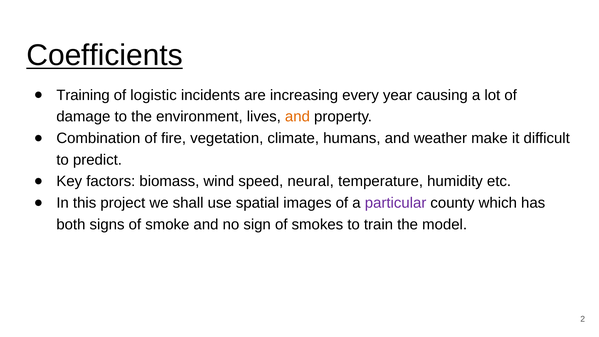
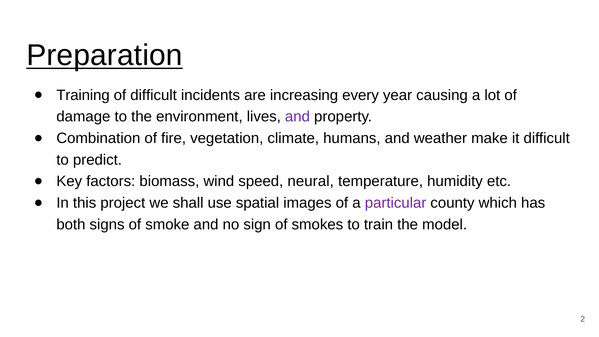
Coefficients: Coefficients -> Preparation
of logistic: logistic -> difficult
and at (297, 117) colour: orange -> purple
